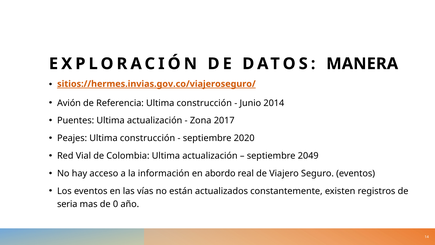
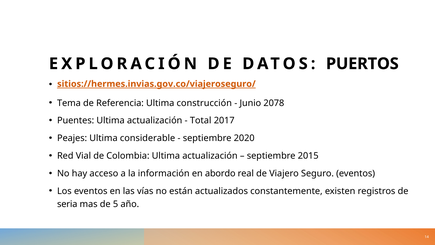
MANERA: MANERA -> PUERTOS
Avión: Avión -> Tema
2014: 2014 -> 2078
Zona: Zona -> Total
Peajes Ultima construcción: construcción -> considerable
2049: 2049 -> 2015
0: 0 -> 5
